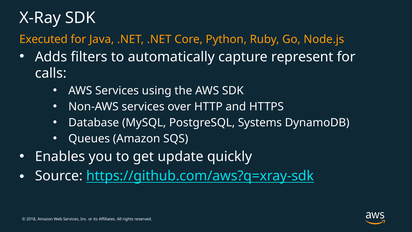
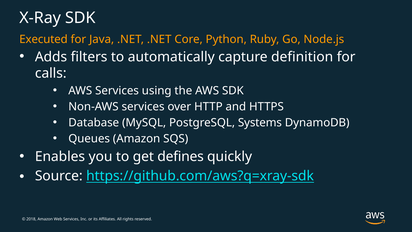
represent: represent -> definition
update: update -> defines
